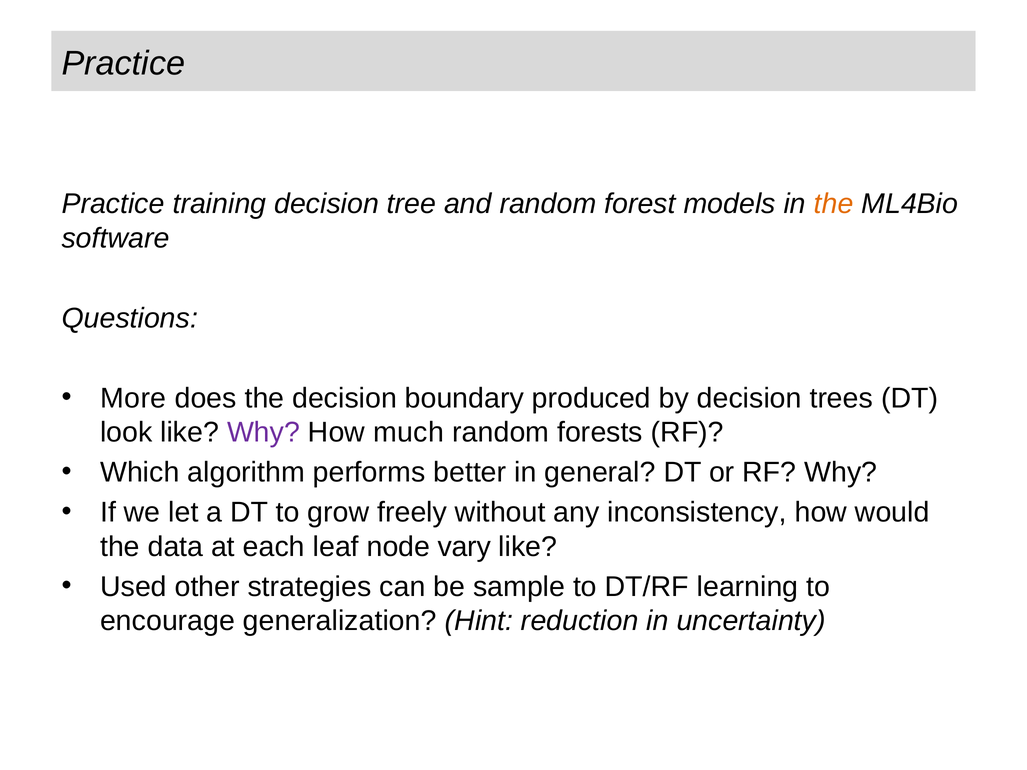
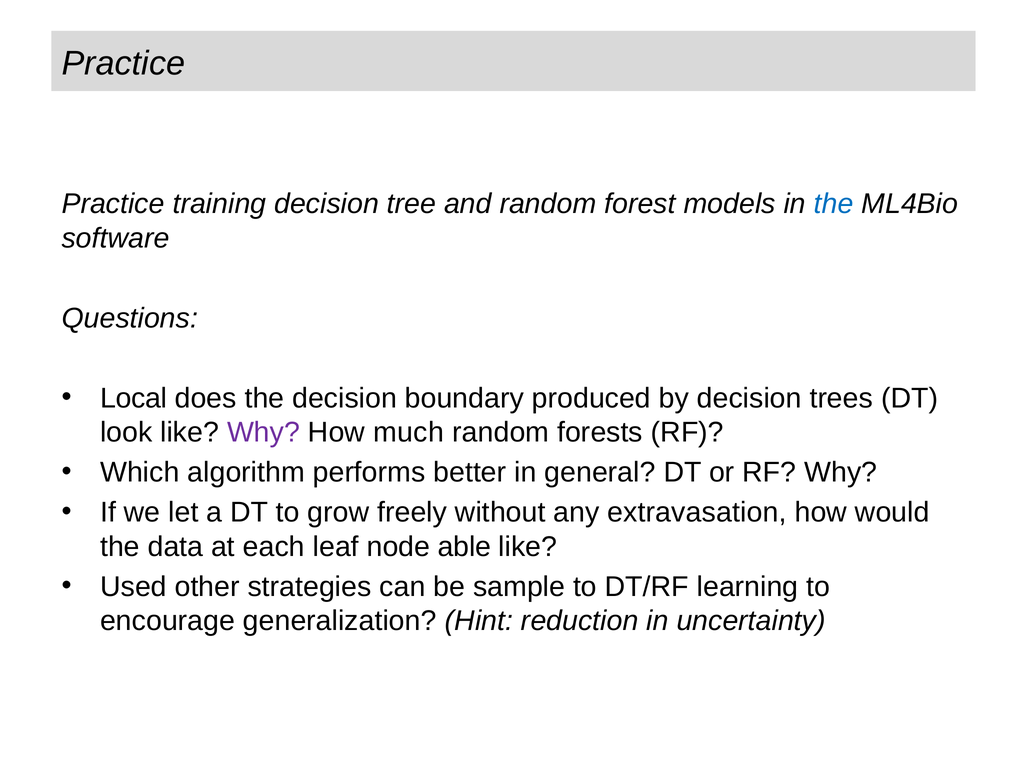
the at (834, 204) colour: orange -> blue
More: More -> Local
inconsistency: inconsistency -> extravasation
vary: vary -> able
